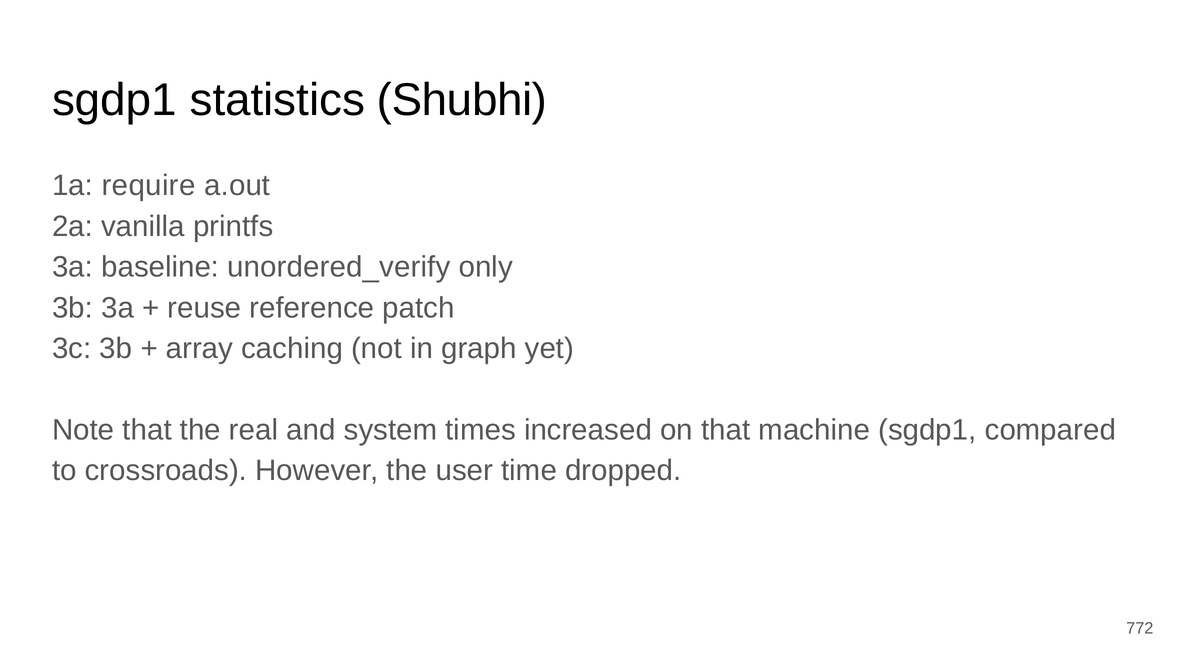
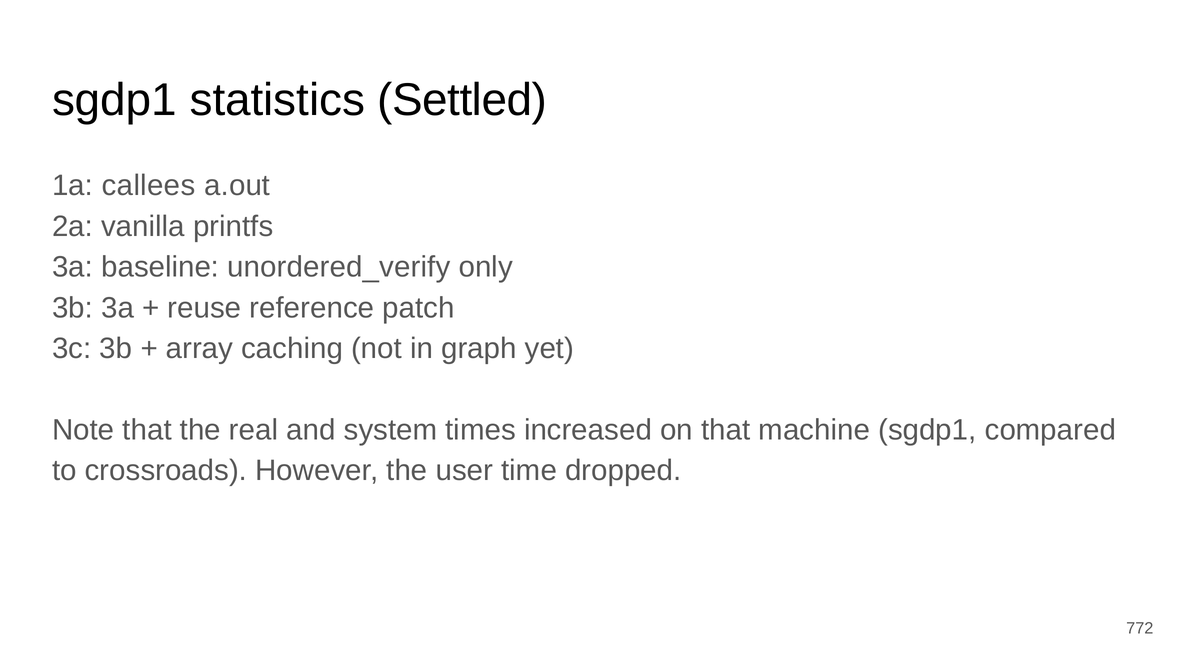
Shubhi: Shubhi -> Settled
require: require -> callees
